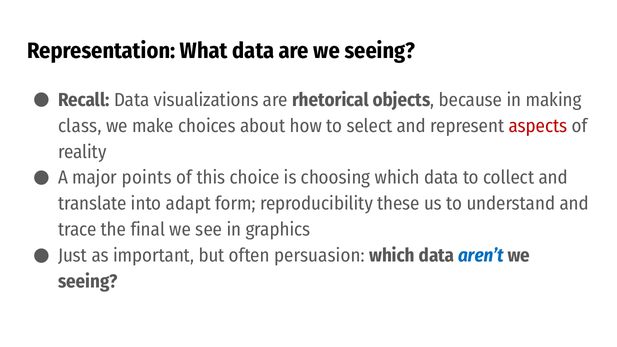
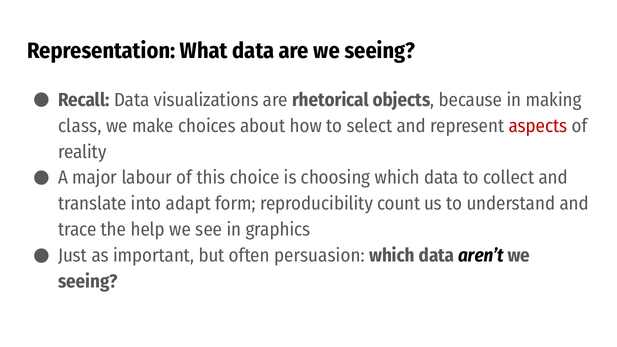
points: points -> labour
these: these -> count
final: final -> help
aren’t colour: blue -> black
